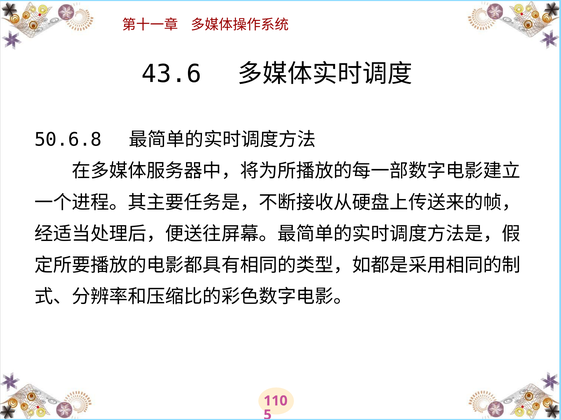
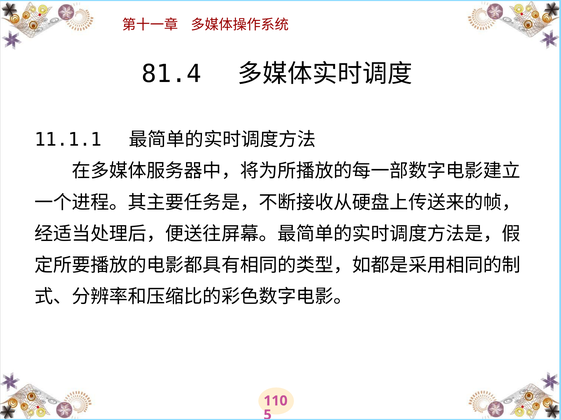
43.6: 43.6 -> 81.4
50.6.8: 50.6.8 -> 11.1.1
